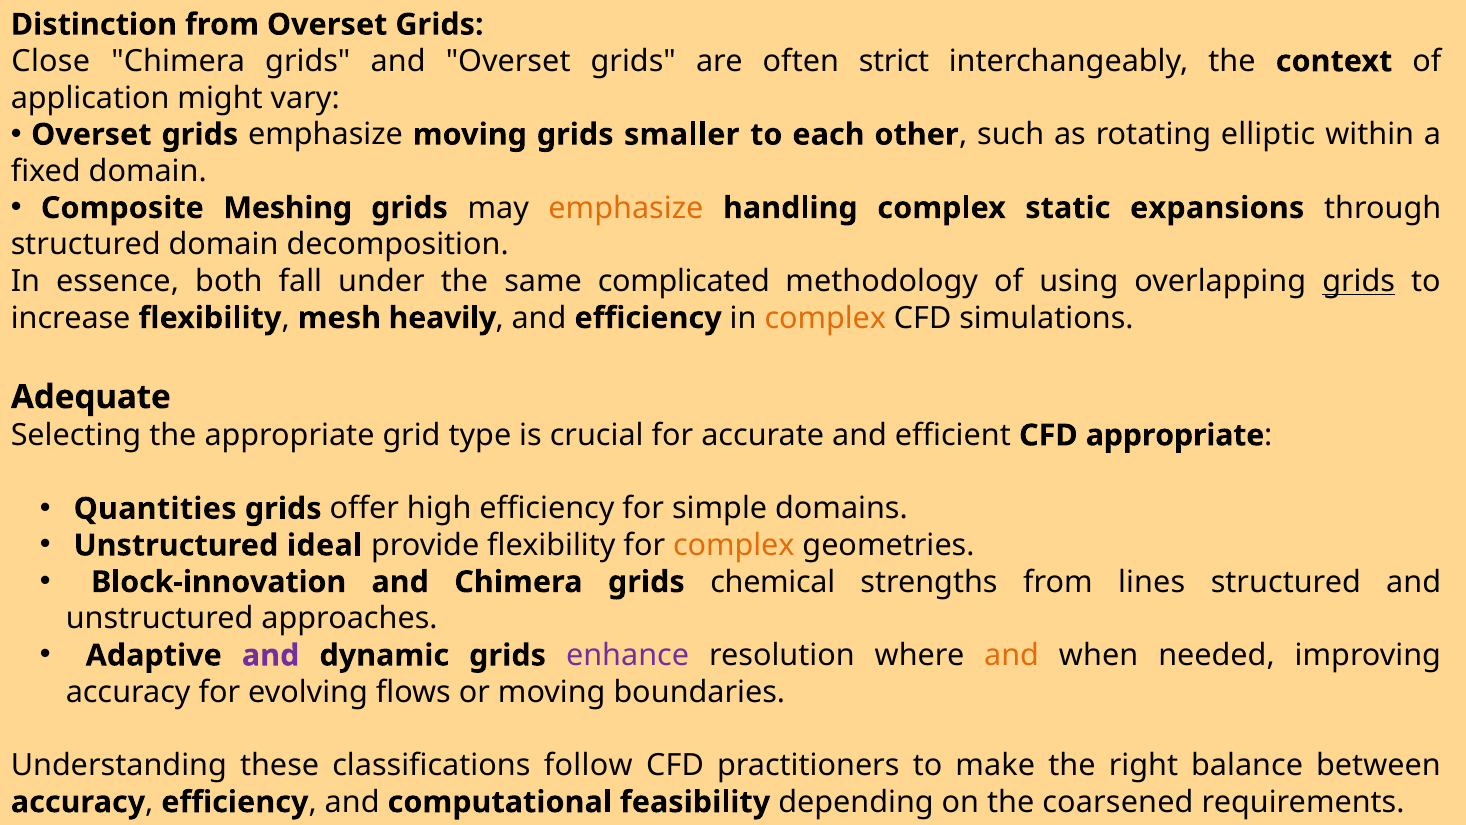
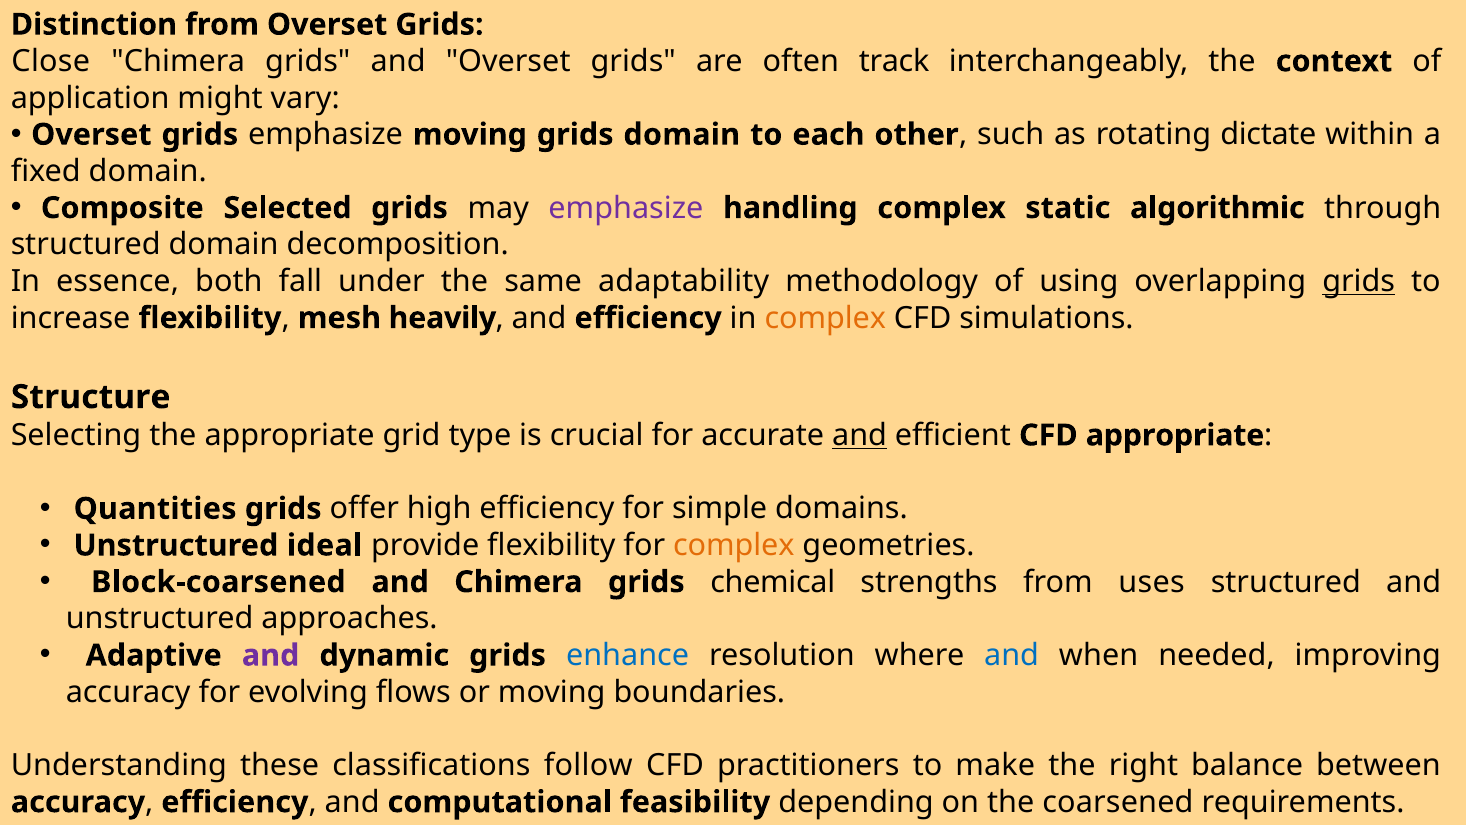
strict: strict -> track
grids smaller: smaller -> domain
elliptic: elliptic -> dictate
Meshing: Meshing -> Selected
emphasize at (626, 208) colour: orange -> purple
expansions: expansions -> algorithmic
complicated: complicated -> adaptability
Adequate: Adequate -> Structure
and at (860, 435) underline: none -> present
Block-innovation: Block-innovation -> Block-coarsened
lines: lines -> uses
enhance colour: purple -> blue
and at (1012, 655) colour: orange -> blue
